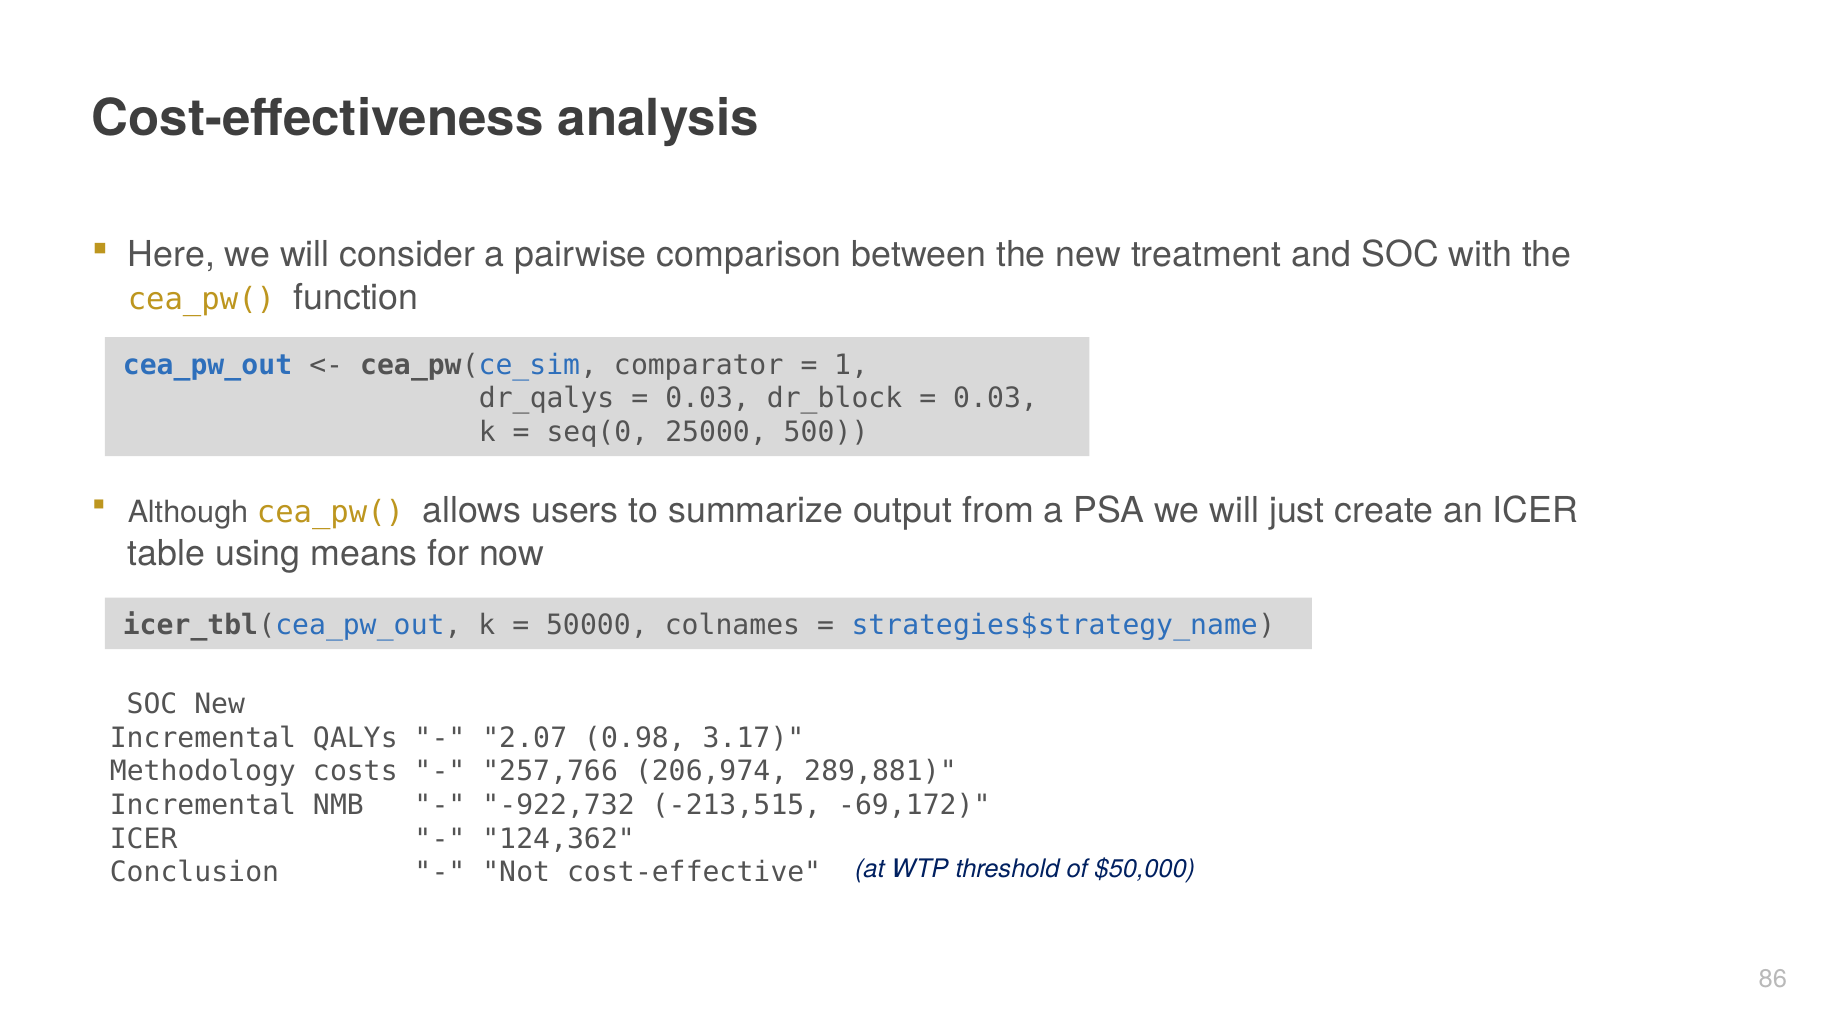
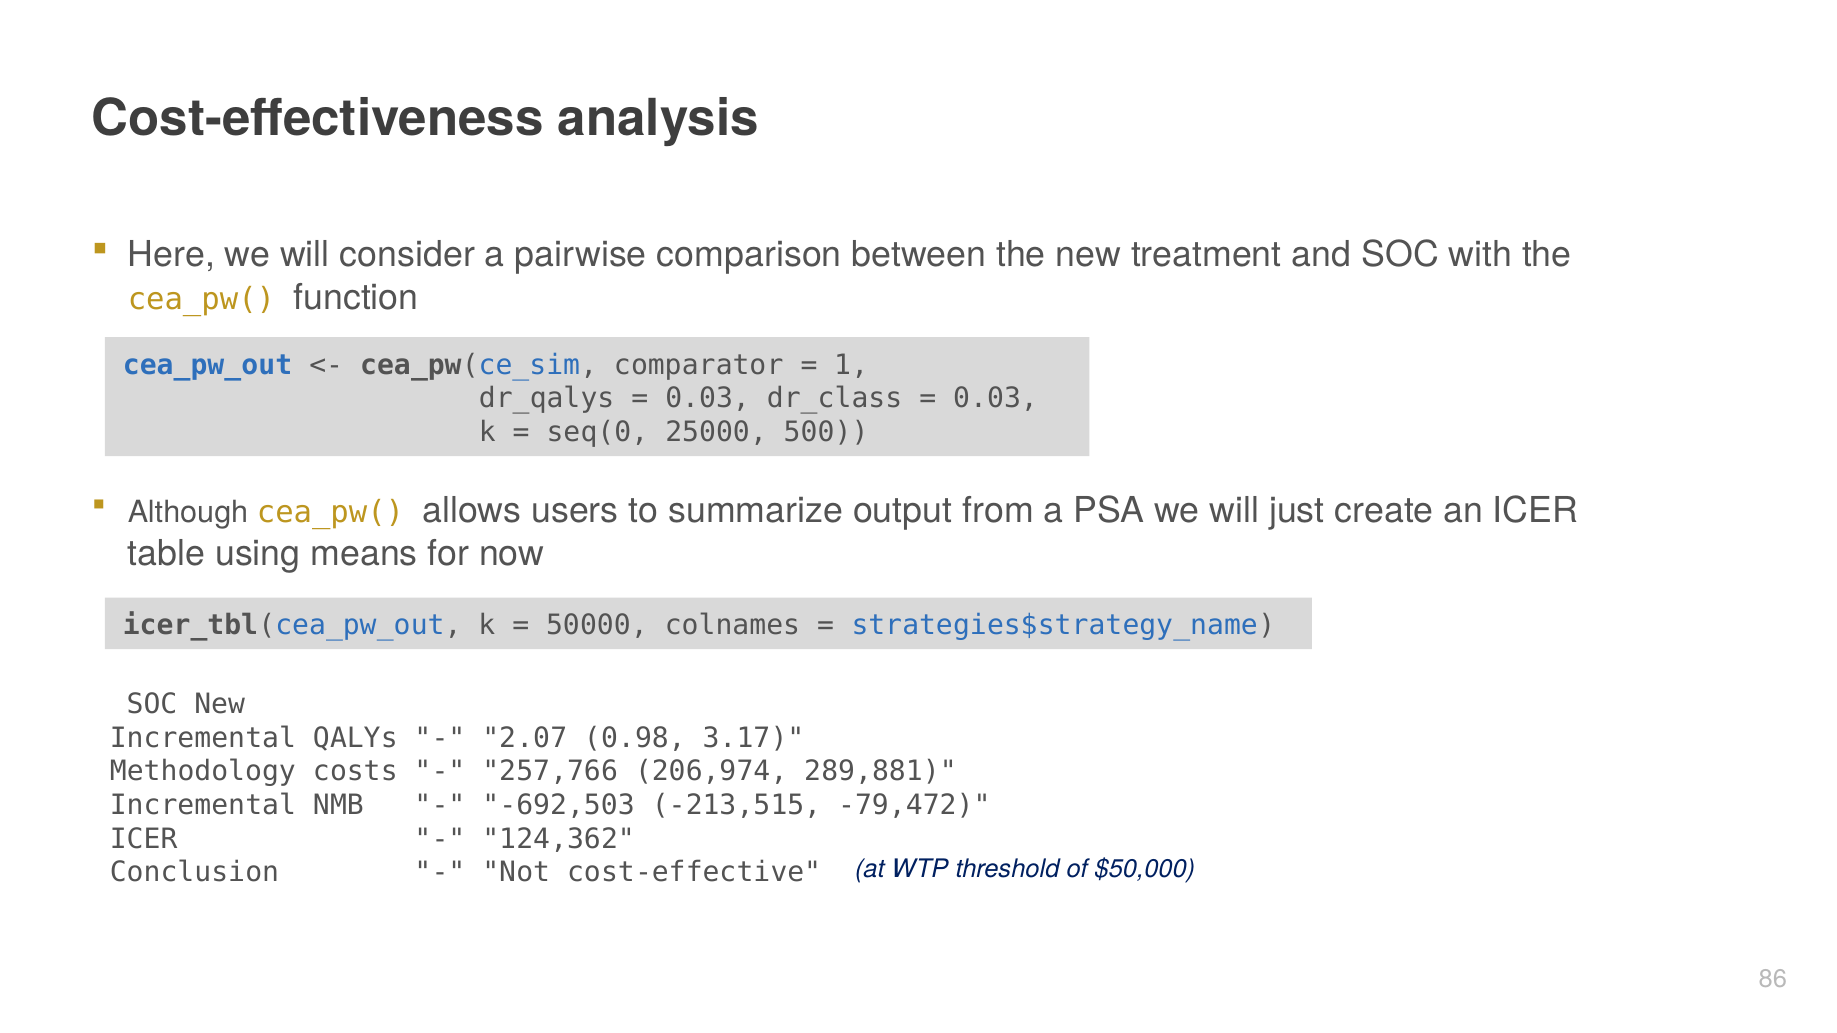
dr_block: dr_block -> dr_class
-922,732: -922,732 -> -692,503
-69,172: -69,172 -> -79,472
